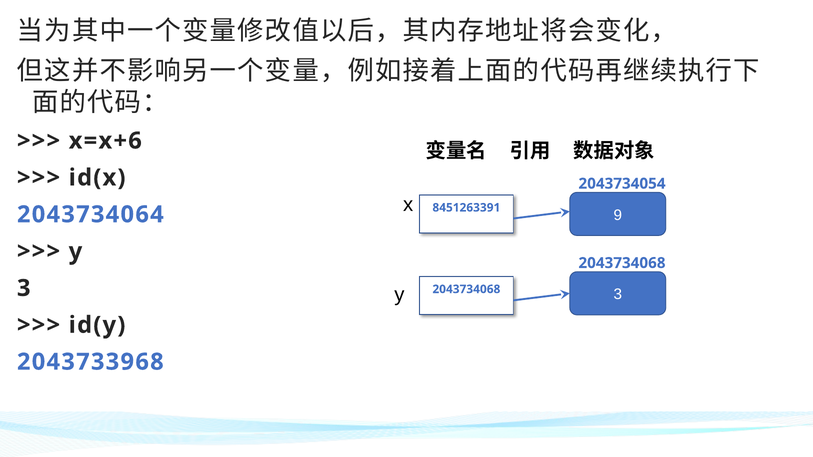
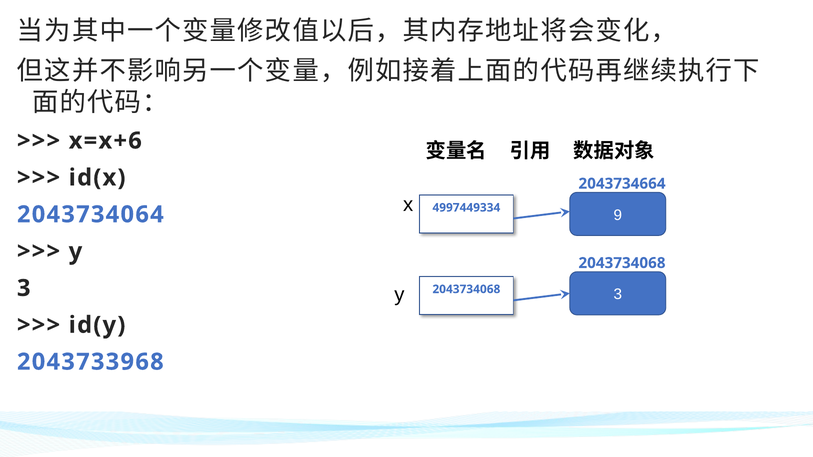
2043734054: 2043734054 -> 2043734664
8451263391: 8451263391 -> 4997449334
